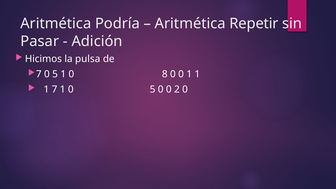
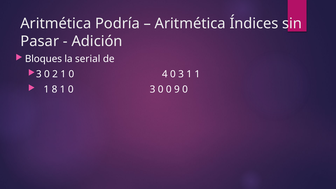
Repetir: Repetir -> Índices
Hicimos: Hicimos -> Bloques
pulsa: pulsa -> serial
7 at (39, 74): 7 -> 3
5 at (55, 74): 5 -> 2
8: 8 -> 4
0 at (181, 74): 0 -> 3
1 7: 7 -> 8
1 0 5: 5 -> 3
2: 2 -> 9
